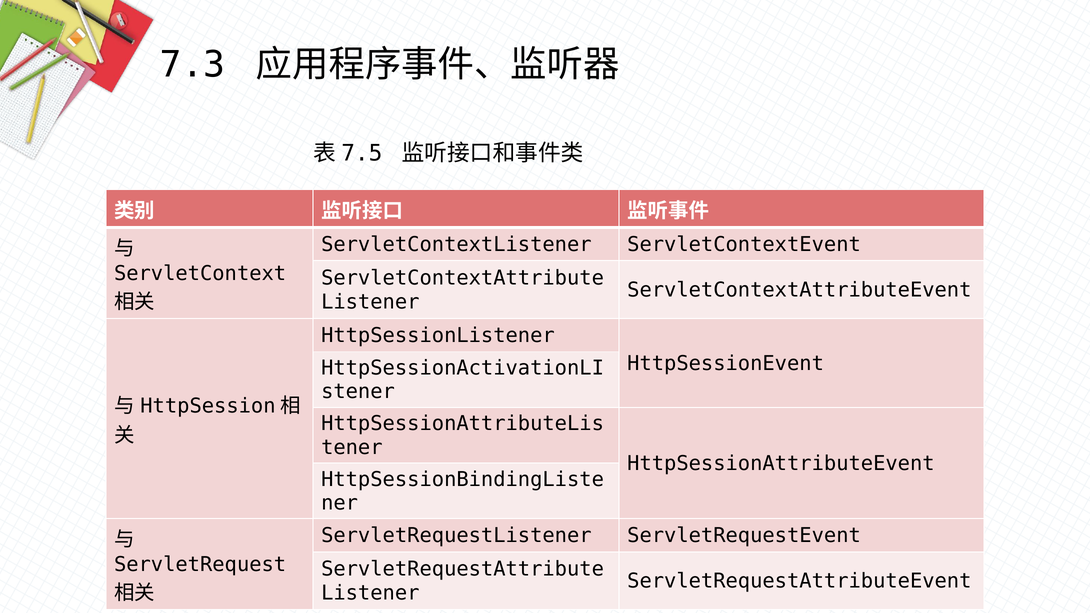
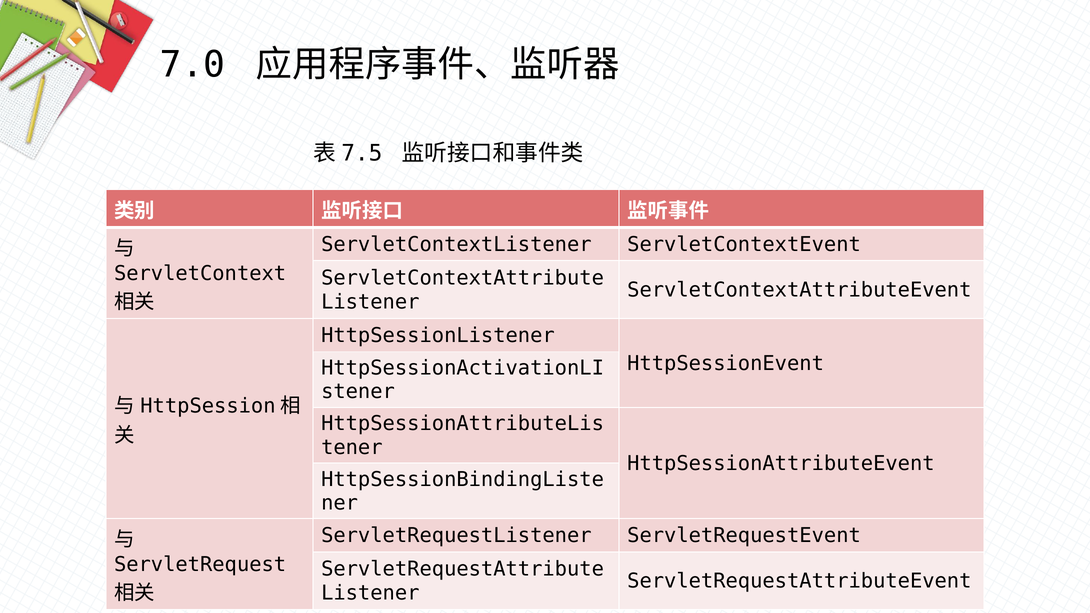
7.3: 7.3 -> 7.0
